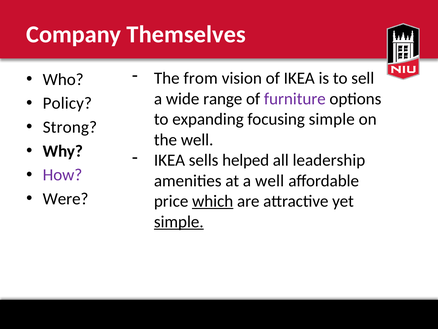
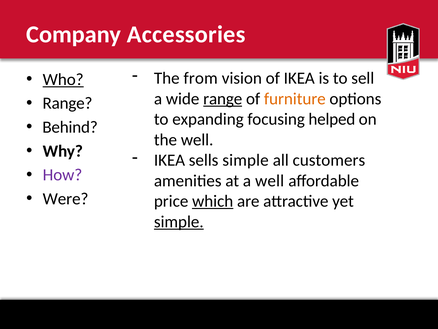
Themselves: Themselves -> Accessories
Who underline: none -> present
range at (223, 99) underline: none -> present
furniture colour: purple -> orange
Policy at (67, 103): Policy -> Range
focusing simple: simple -> helped
Strong: Strong -> Behind
sells helped: helped -> simple
leadership: leadership -> customers
